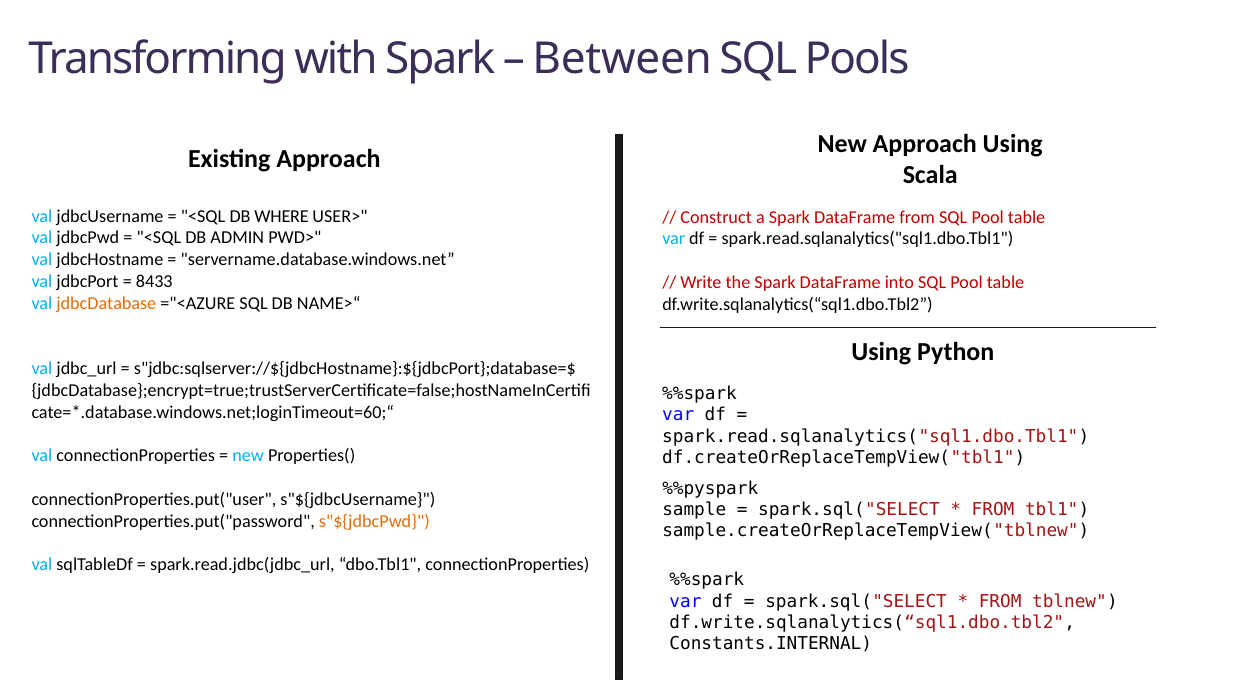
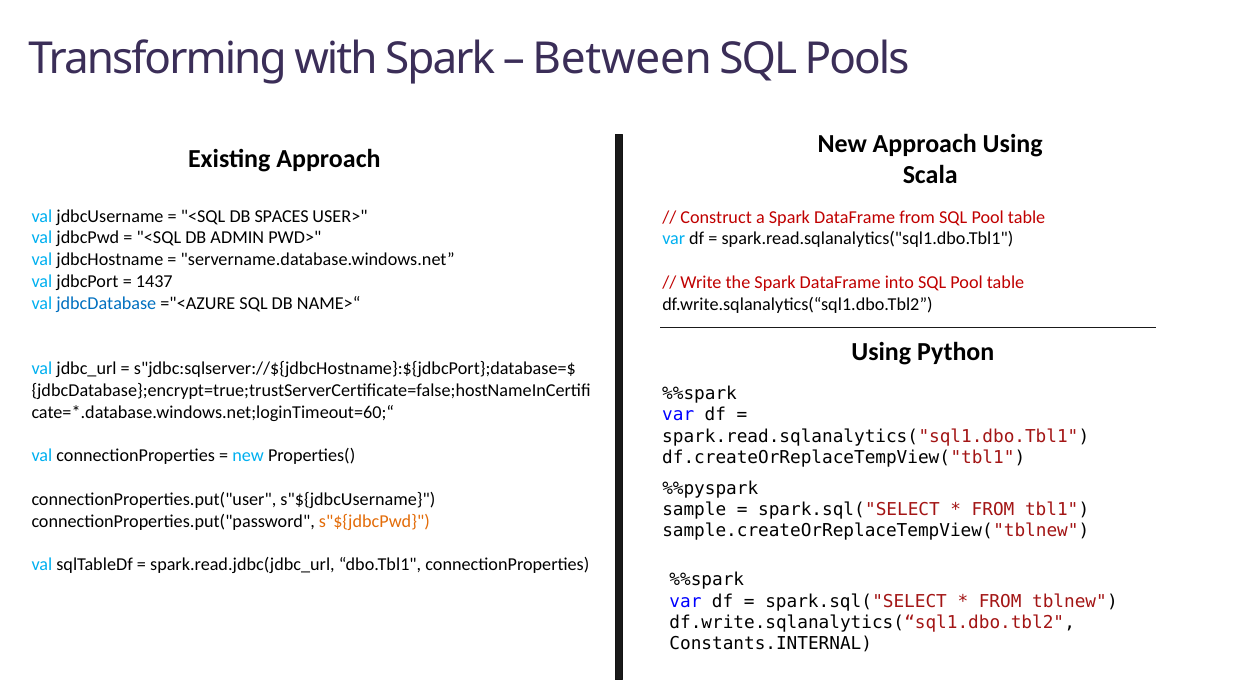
WHERE: WHERE -> SPACES
8433: 8433 -> 1437
jdbcDatabase colour: orange -> blue
